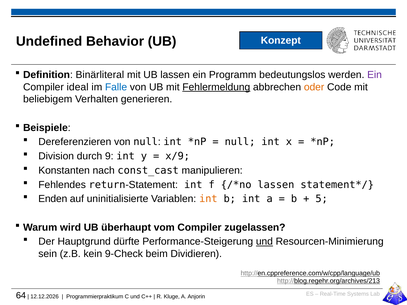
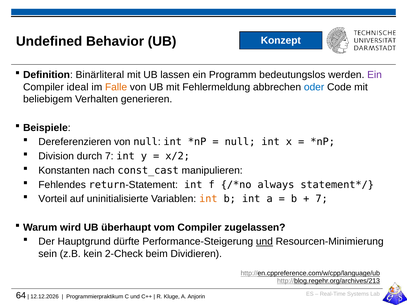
Falle colour: blue -> orange
Fehlermeldung underline: present -> none
oder colour: orange -> blue
durch 9: 9 -> 7
x/9: x/9 -> x/2
lassen at (276, 185): lassen -> always
Enden: Enden -> Vorteil
5 at (322, 199): 5 -> 7
9-Check: 9-Check -> 2-Check
